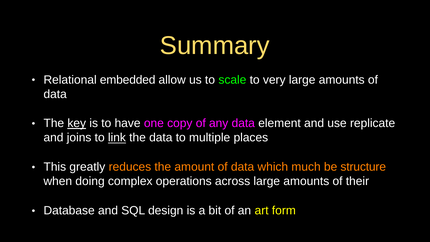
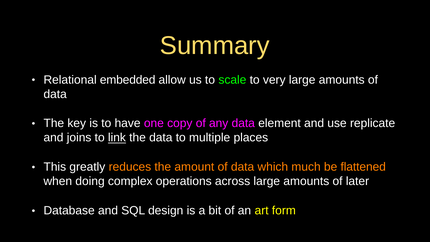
key underline: present -> none
structure: structure -> flattened
their: their -> later
